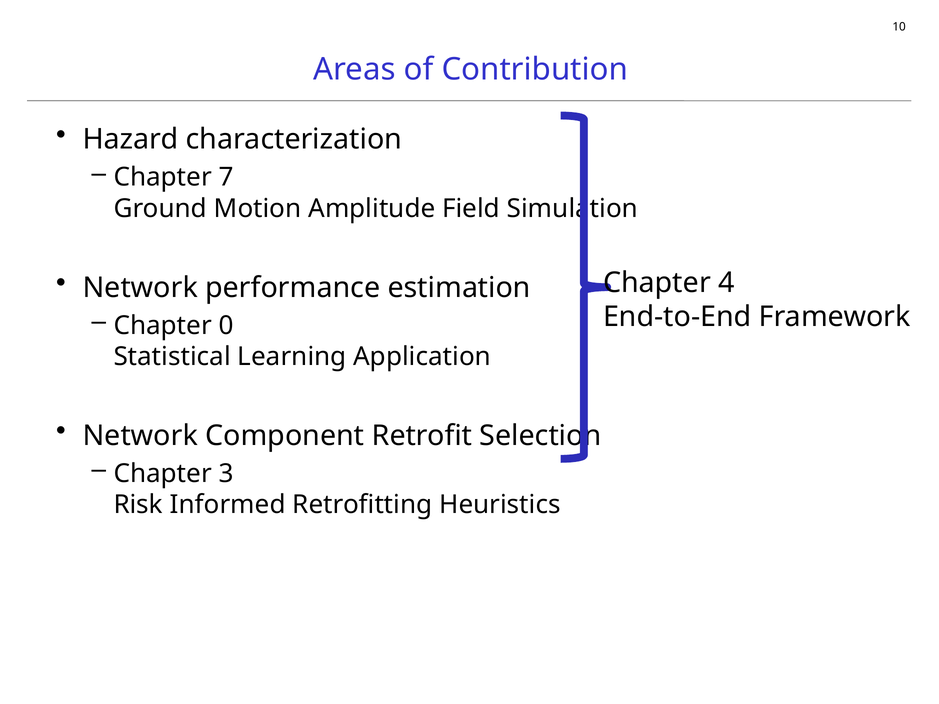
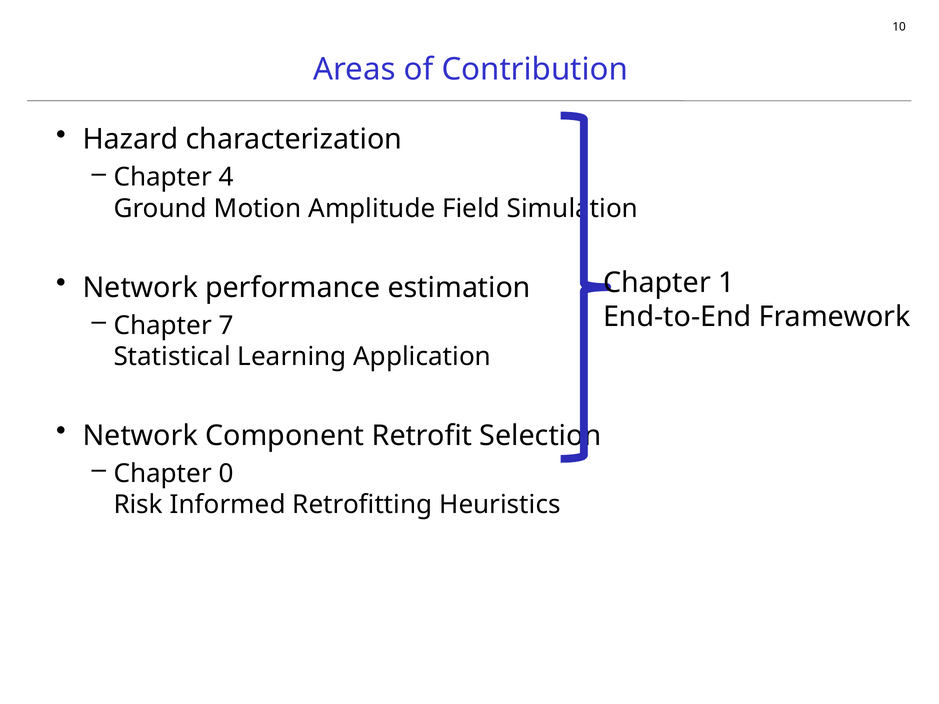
7: 7 -> 4
4: 4 -> 1
0: 0 -> 7
3: 3 -> 0
